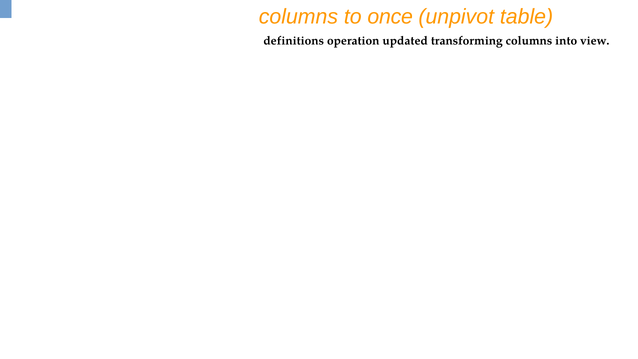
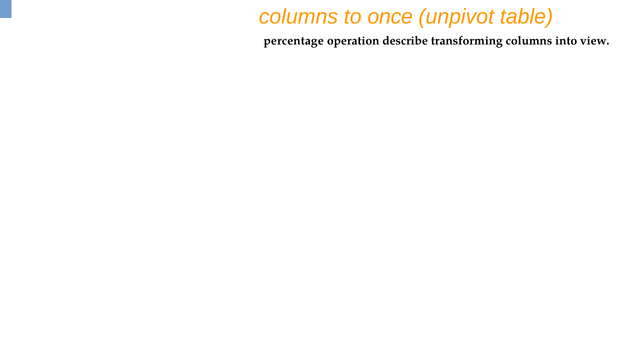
definitions: definitions -> percentage
updated: updated -> describe
